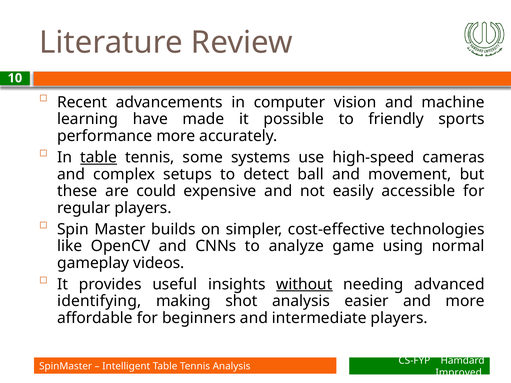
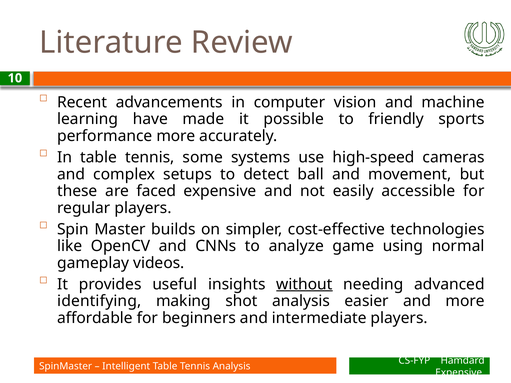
table at (99, 157) underline: present -> none
could: could -> faced
Improved at (459, 373): Improved -> Expensive
